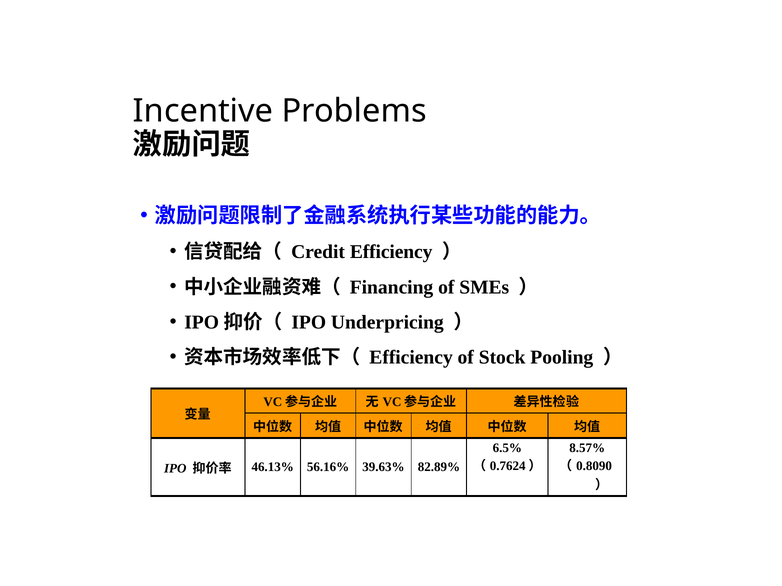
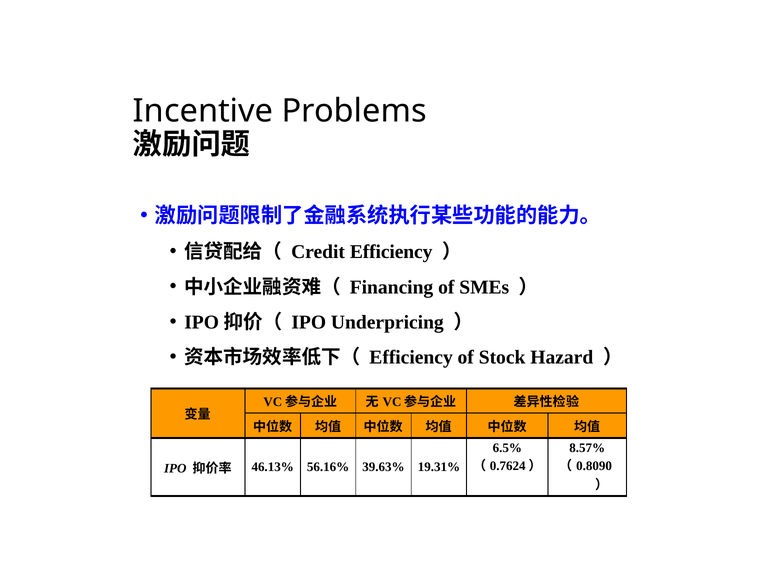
Pooling: Pooling -> Hazard
82.89%: 82.89% -> 19.31%
